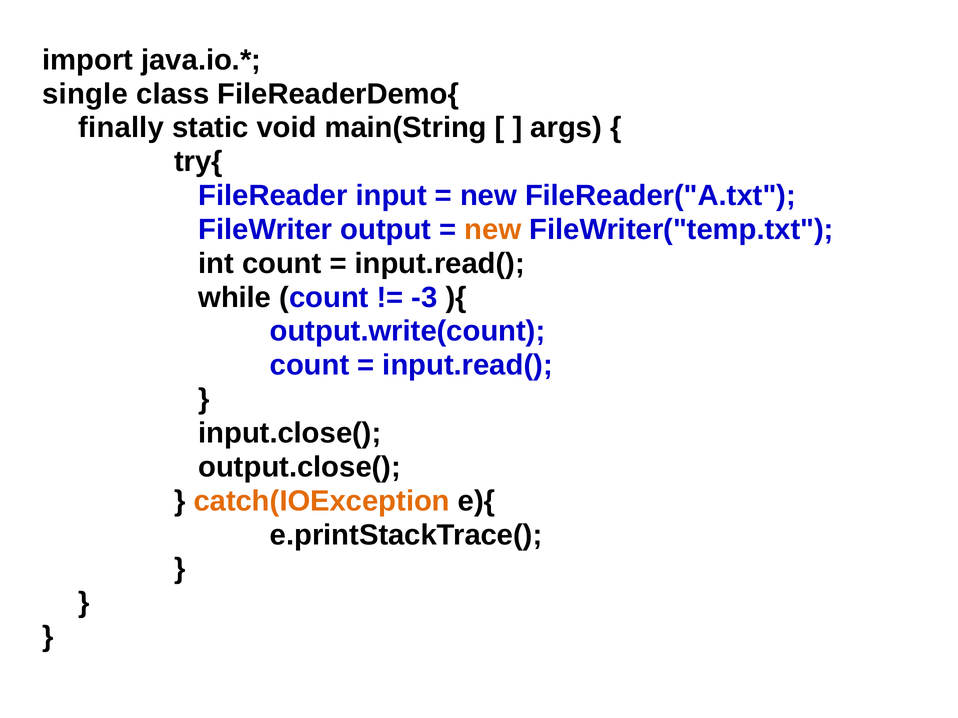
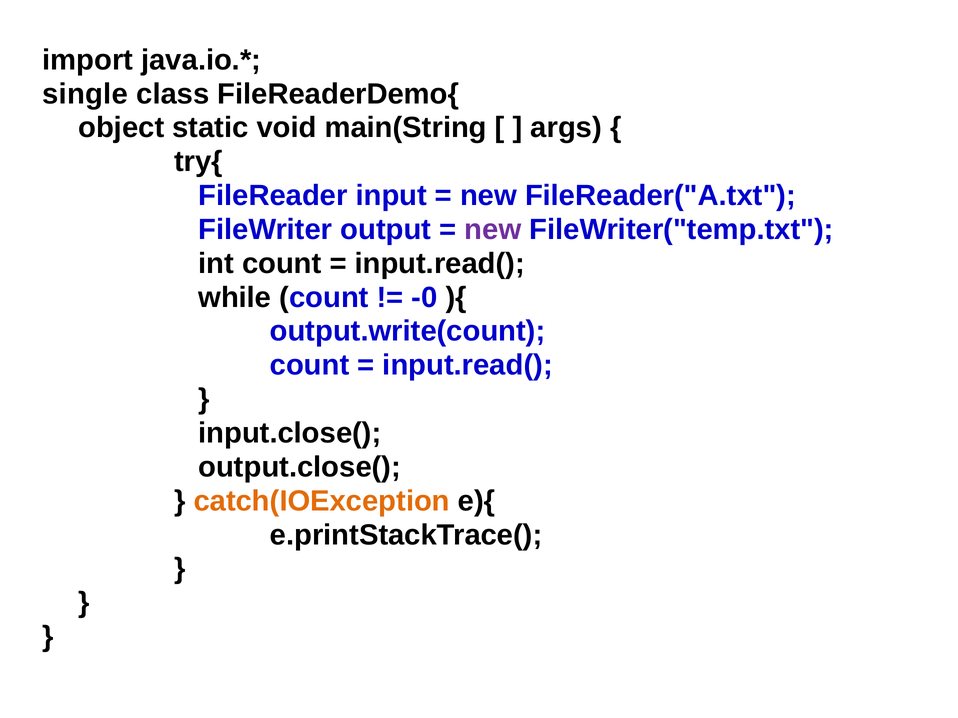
finally: finally -> object
new at (493, 230) colour: orange -> purple
-3: -3 -> -0
